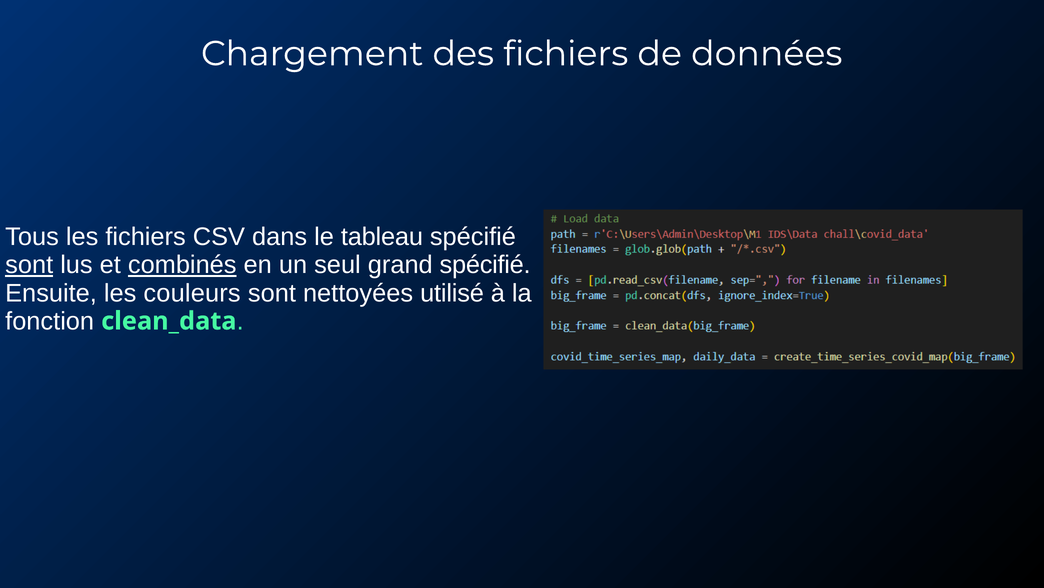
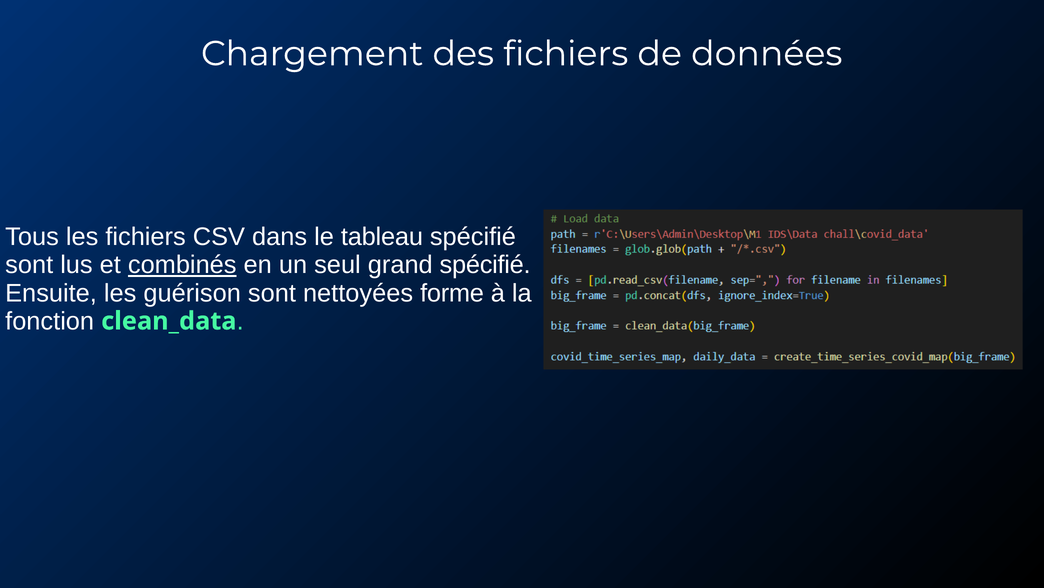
sont at (29, 265) underline: present -> none
couleurs: couleurs -> guérison
utilisé: utilisé -> forme
